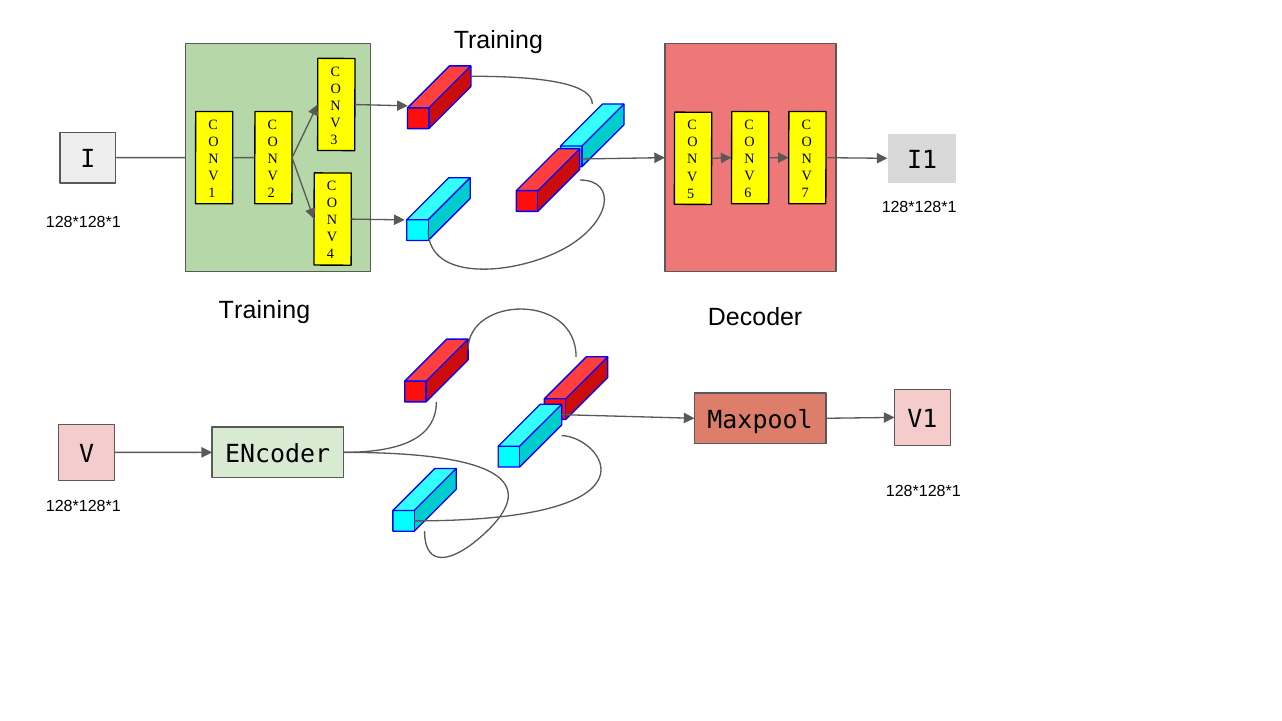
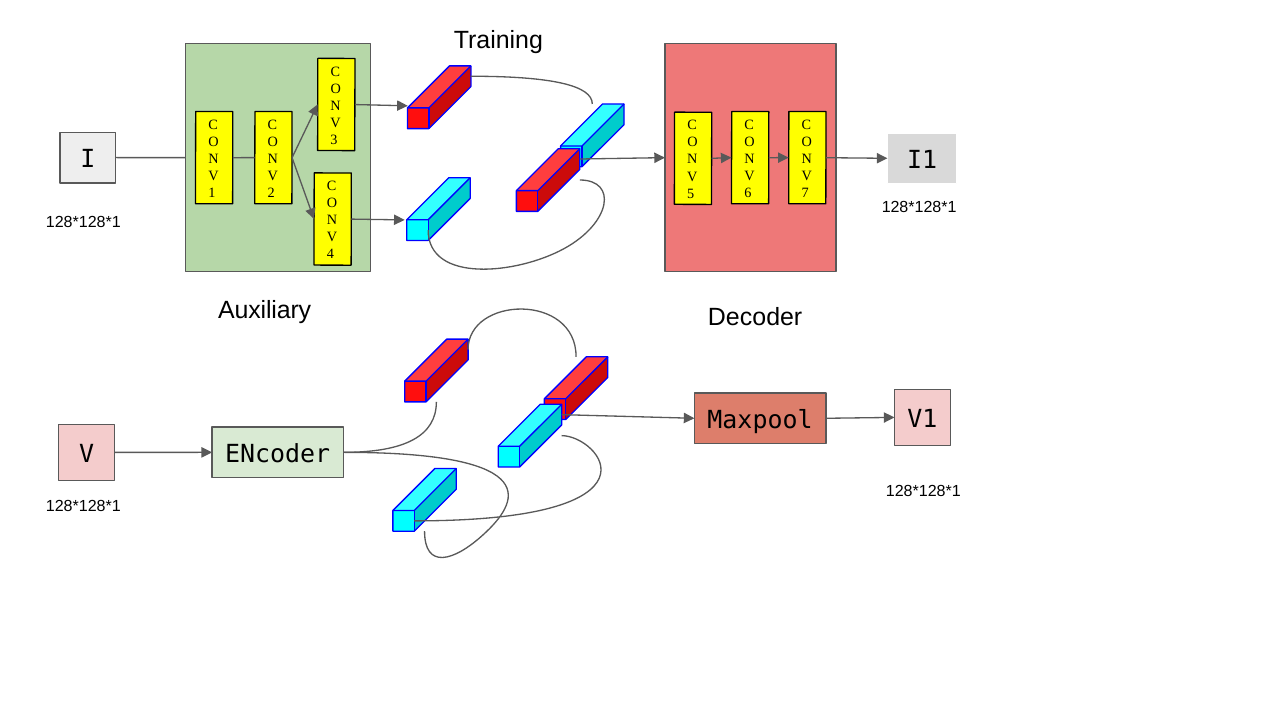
Training at (264, 311): Training -> Auxiliary
